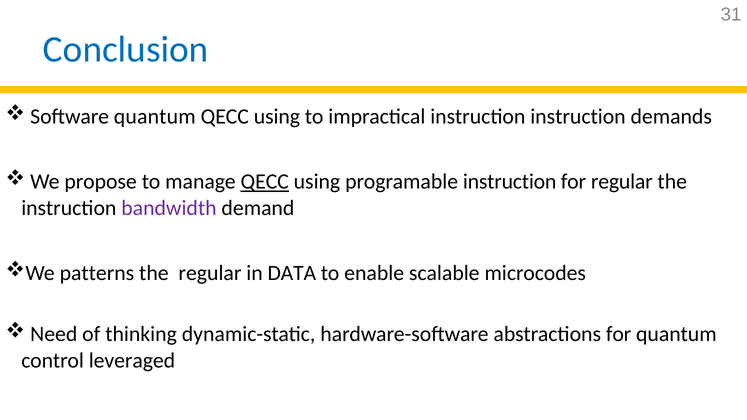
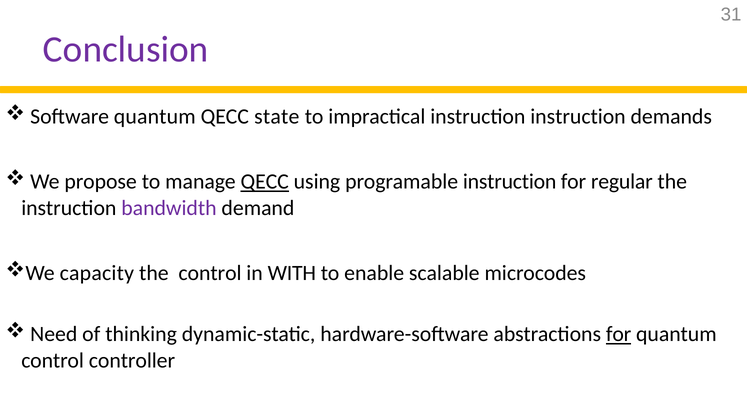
Conclusion colour: blue -> purple
using at (277, 116): using -> state
patterns: patterns -> capacity
the regular: regular -> control
DATA: DATA -> WITH
for at (619, 334) underline: none -> present
leveraged: leveraged -> controller
